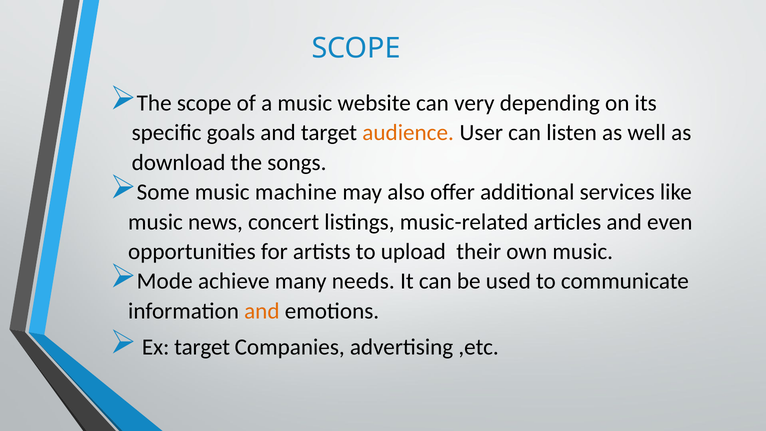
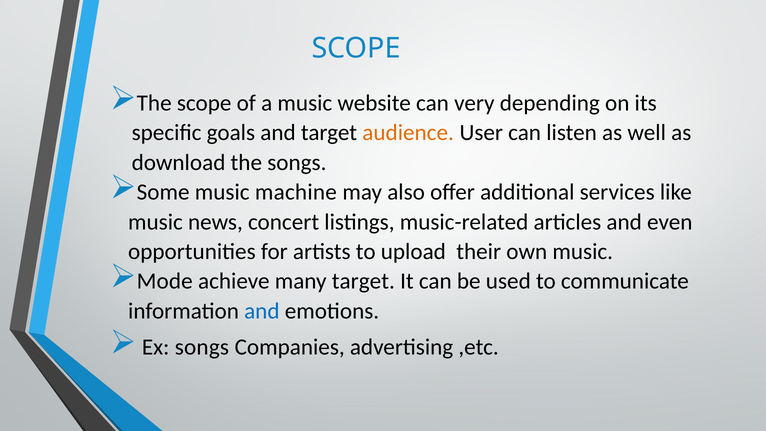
many needs: needs -> target
and at (262, 311) colour: orange -> blue
Ex target: target -> songs
